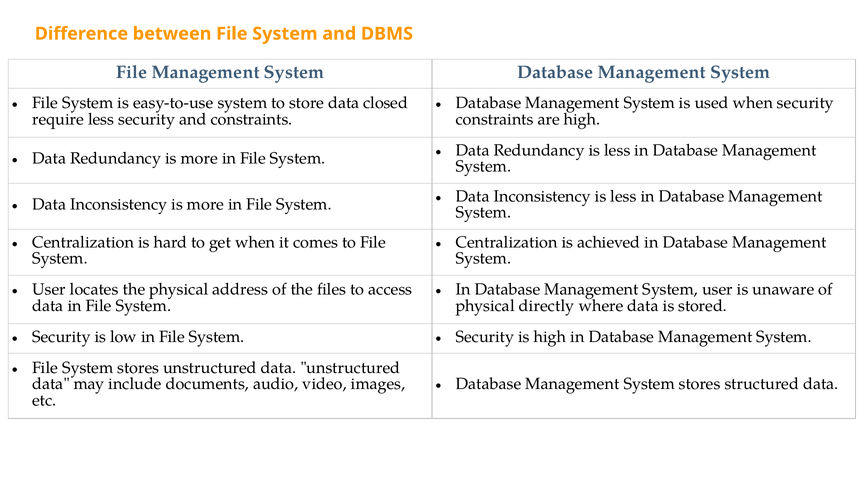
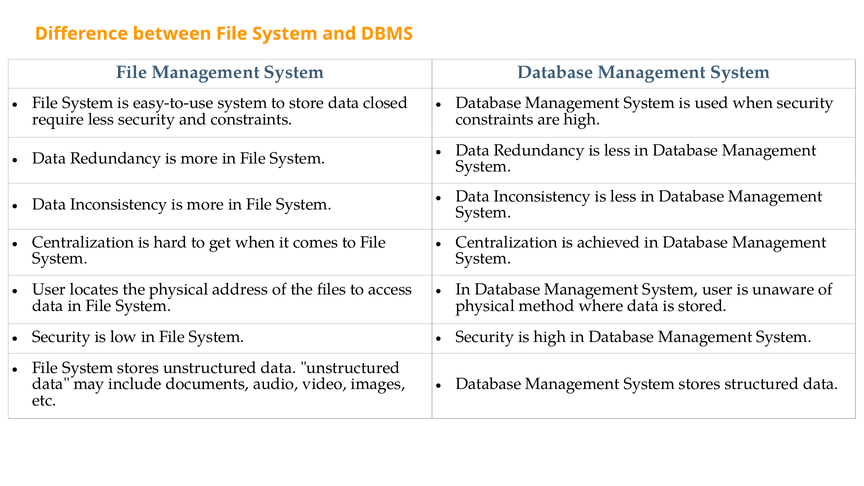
directly: directly -> method
